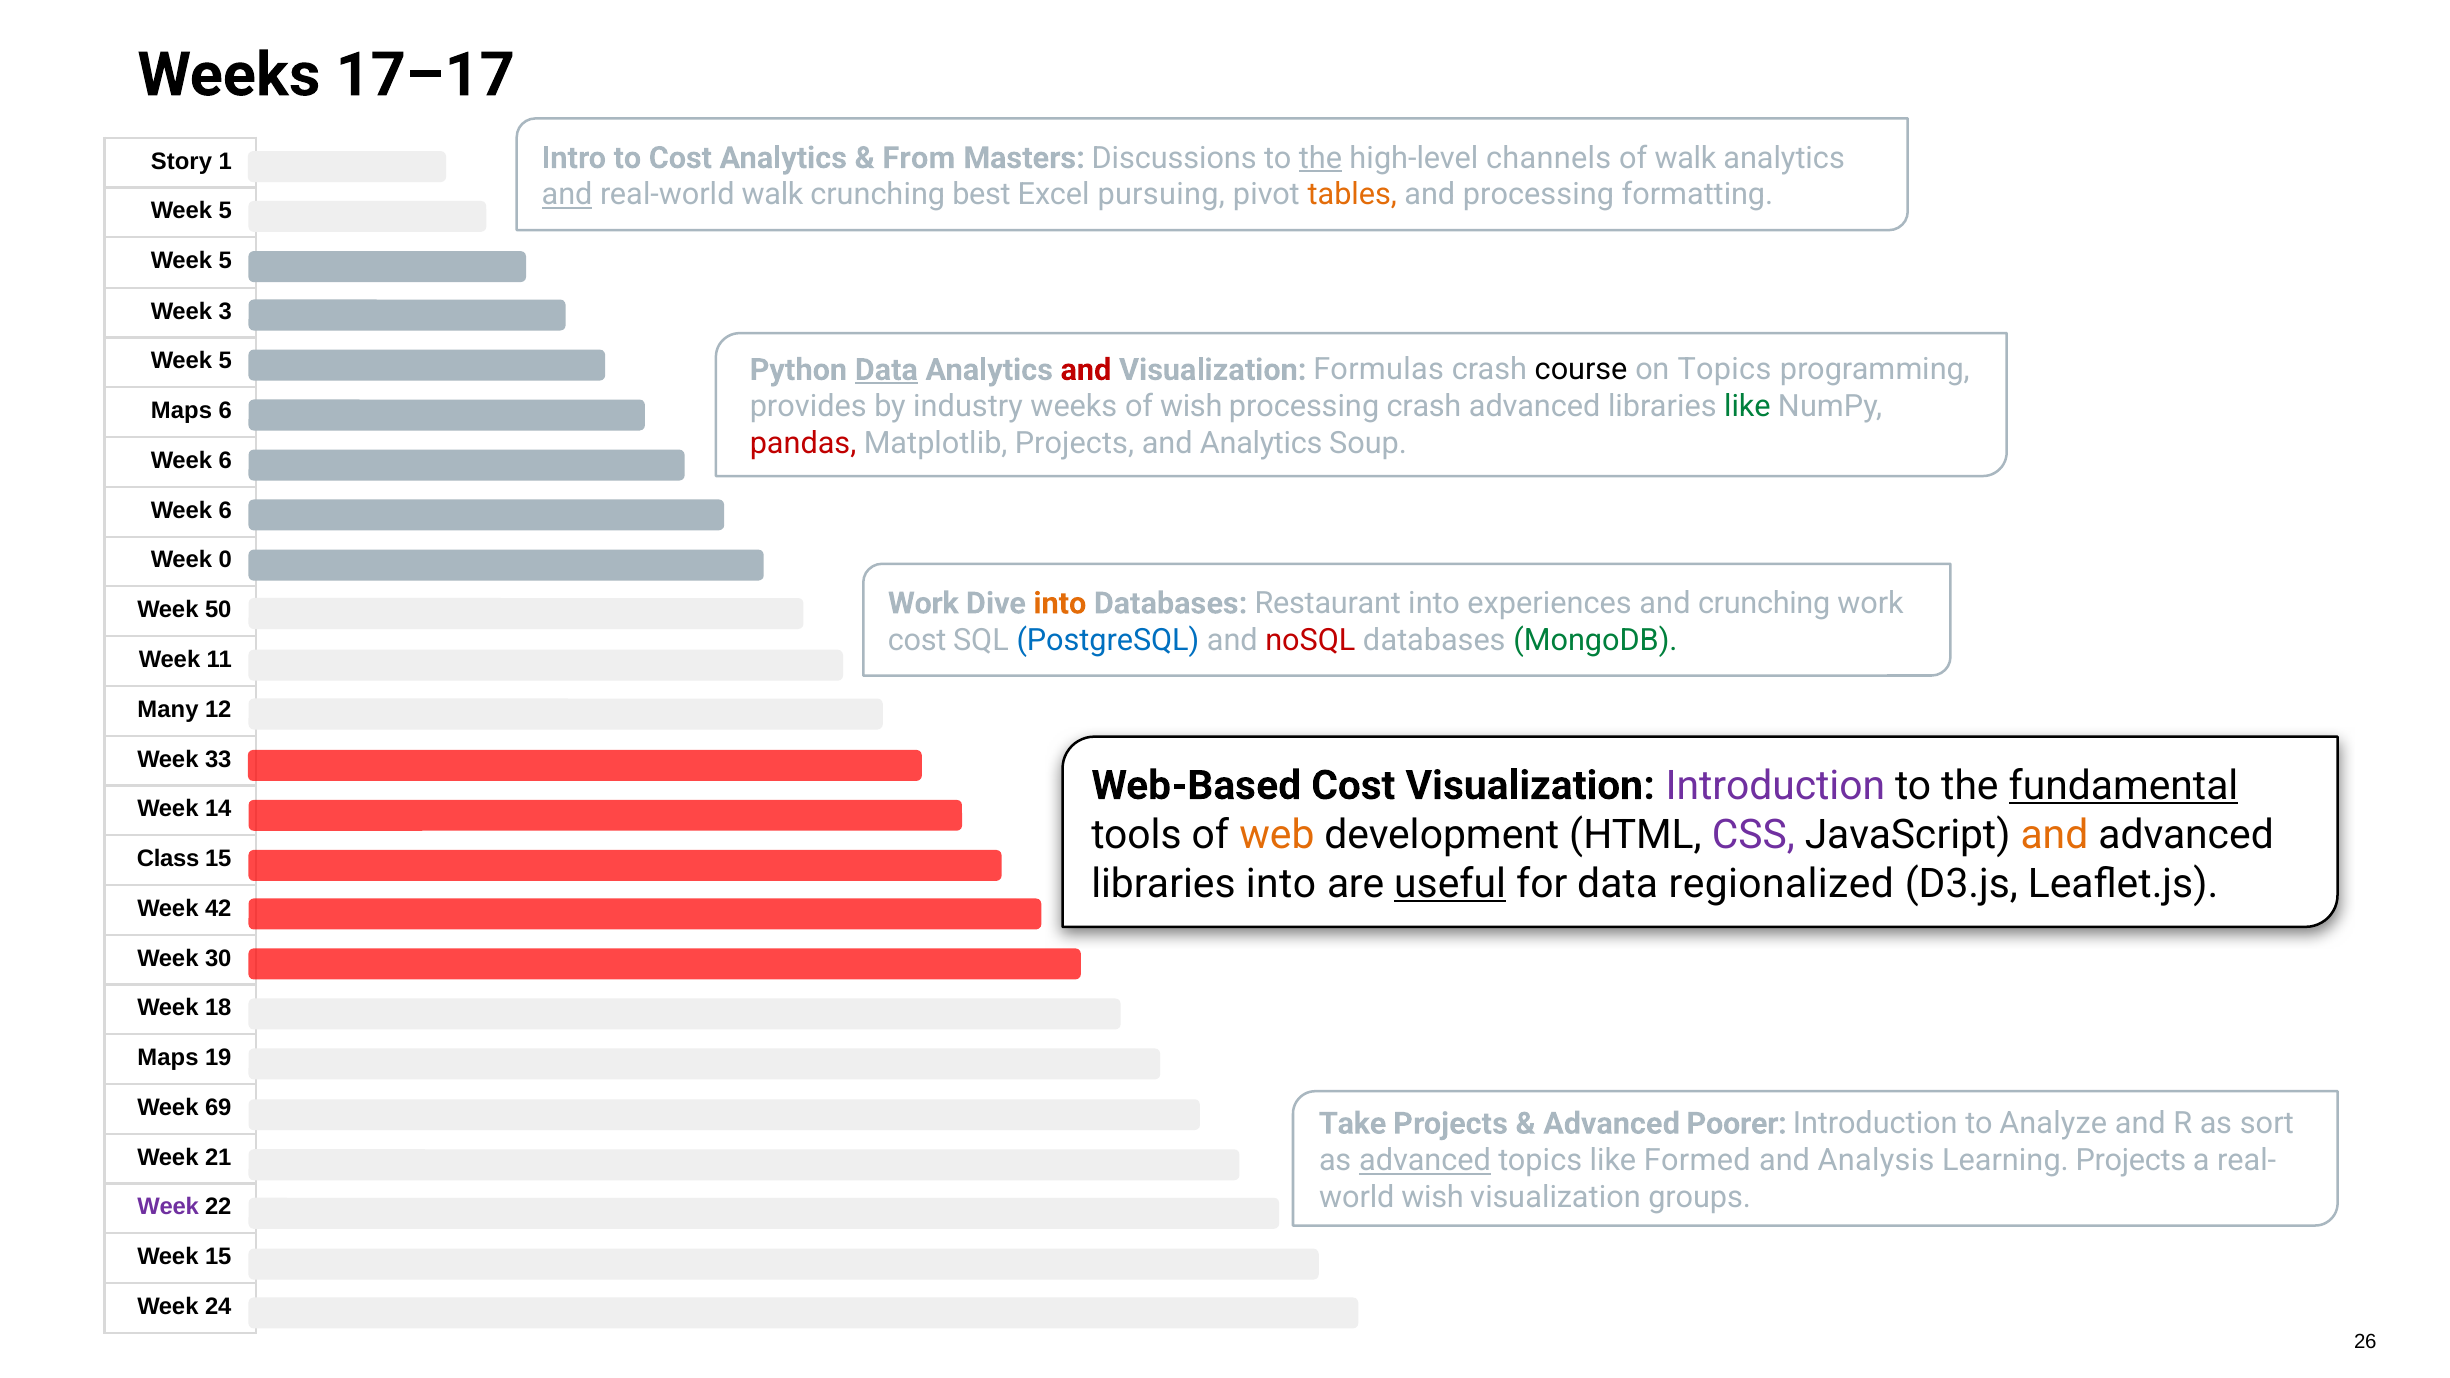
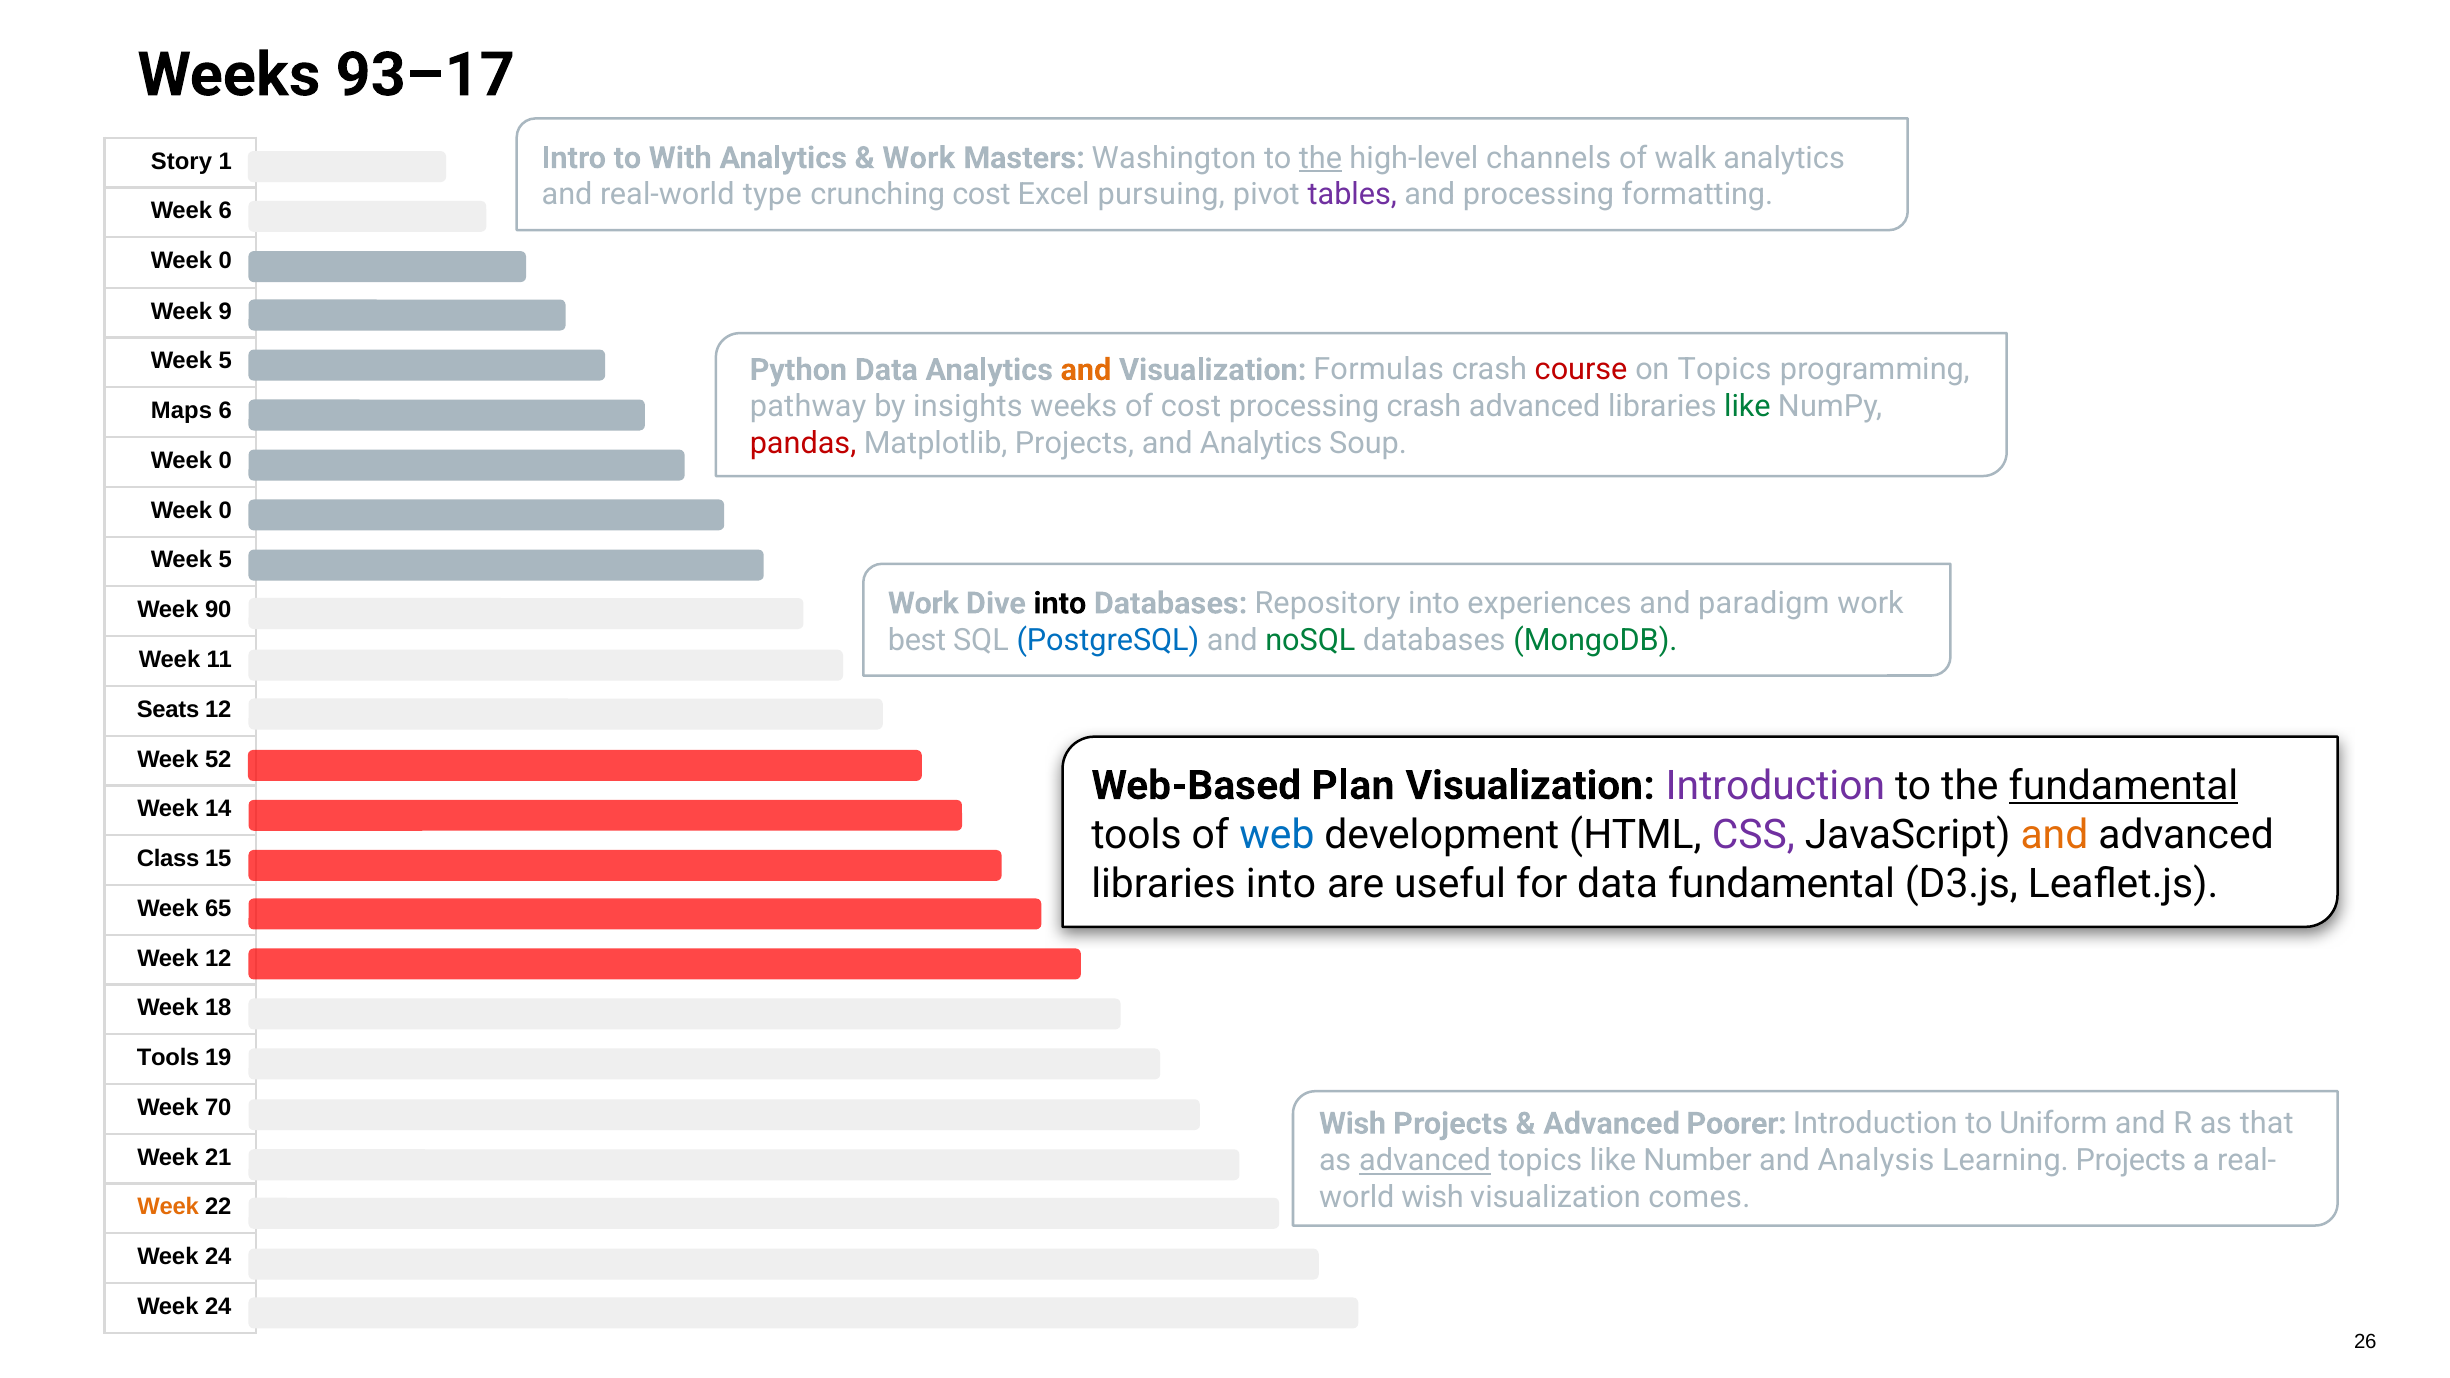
17–17: 17–17 -> 93–17
to Cost: Cost -> With
From at (919, 158): From -> Work
Discussions: Discussions -> Washington
and at (567, 195) underline: present -> none
real-world walk: walk -> type
crunching best: best -> cost
tables colour: orange -> purple
5 at (225, 211): 5 -> 6
5 at (225, 261): 5 -> 0
3: 3 -> 9
Data at (886, 370) underline: present -> none
and at (1086, 370) colour: red -> orange
course colour: black -> red
provides: provides -> pathway
industry: industry -> insights
of wish: wish -> cost
6 at (225, 461): 6 -> 0
6 at (225, 510): 6 -> 0
0 at (225, 560): 0 -> 5
into at (1060, 603) colour: orange -> black
Restaurant: Restaurant -> Repository
and crunching: crunching -> paradigm
50: 50 -> 90
cost at (917, 640): cost -> best
noSQL colour: red -> green
Many: Many -> Seats
33: 33 -> 52
Web-Based Cost: Cost -> Plan
web colour: orange -> blue
useful underline: present -> none
data regionalized: regionalized -> fundamental
42: 42 -> 65
Week 30: 30 -> 12
Maps at (168, 1058): Maps -> Tools
69: 69 -> 70
Take at (1353, 1124): Take -> Wish
Analyze: Analyze -> Uniform
sort: sort -> that
Formed: Formed -> Number
groups: groups -> comes
Week at (168, 1207) colour: purple -> orange
15 at (218, 1257): 15 -> 24
